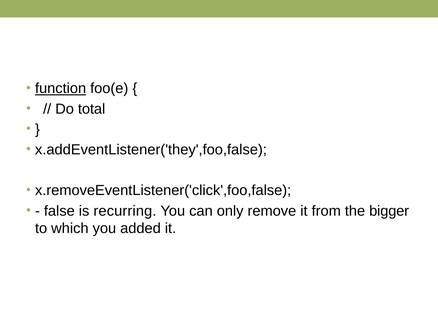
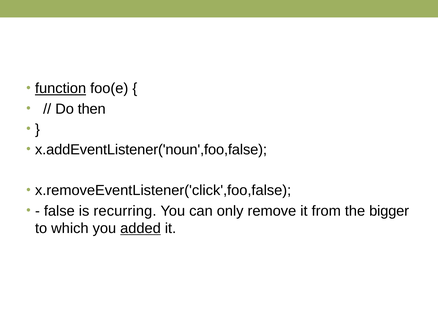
total: total -> then
x.addEventListener('they',foo,false: x.addEventListener('they',foo,false -> x.addEventListener('noun',foo,false
added underline: none -> present
